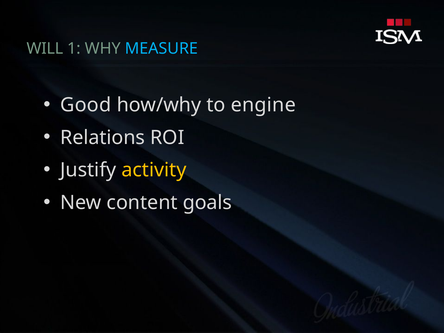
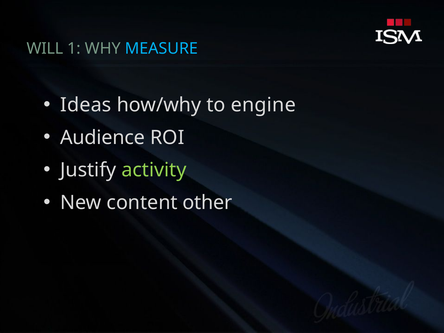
Good: Good -> Ideas
Relations: Relations -> Audience
activity colour: yellow -> light green
goals: goals -> other
